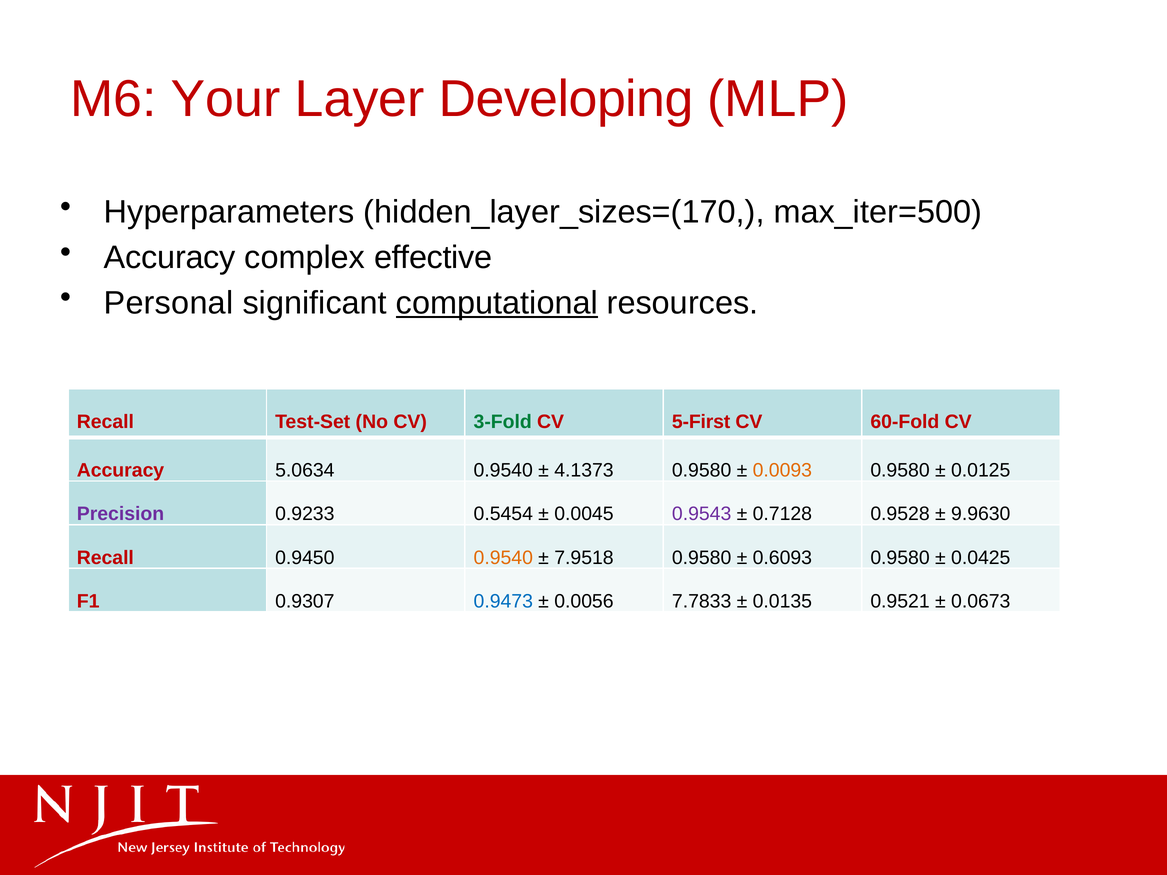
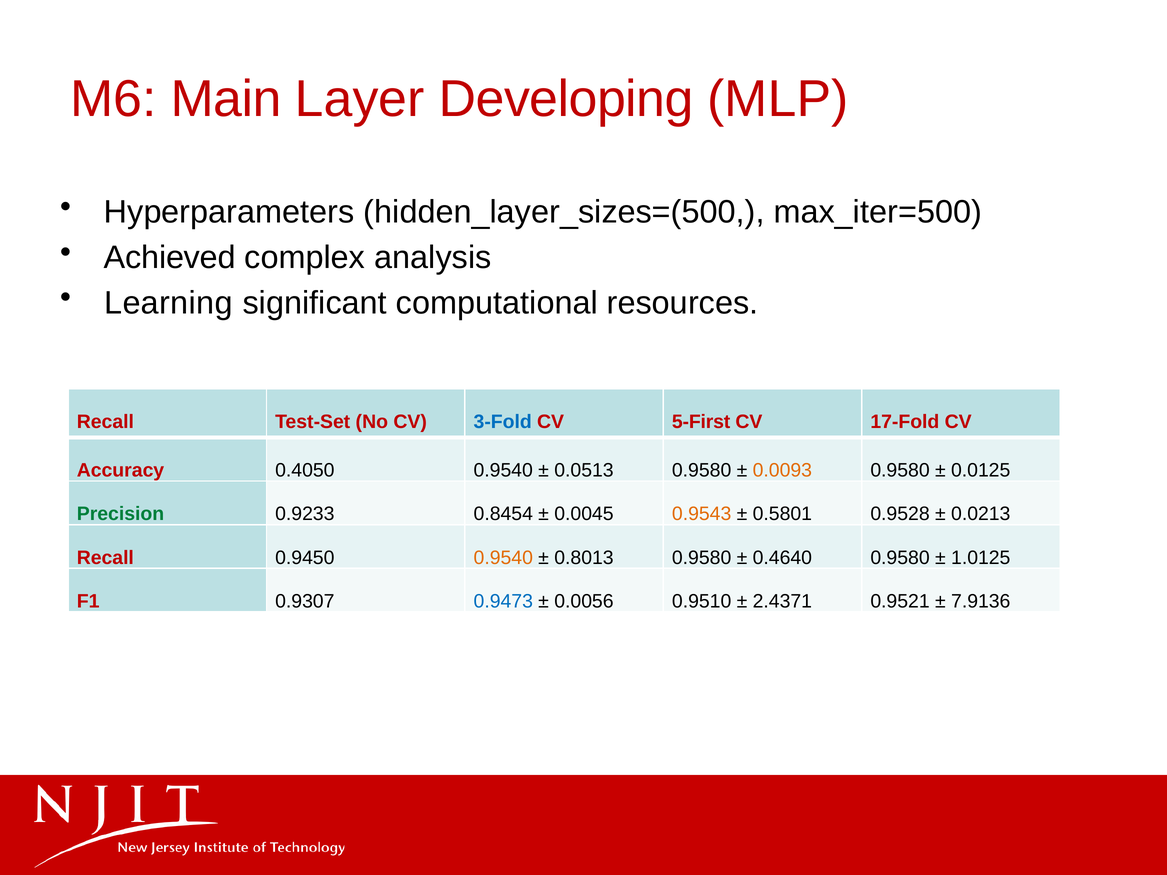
Your: Your -> Main
hidden_layer_sizes=(170: hidden_layer_sizes=(170 -> hidden_layer_sizes=(500
Accuracy at (170, 258): Accuracy -> Achieved
effective: effective -> analysis
Personal: Personal -> Learning
computational underline: present -> none
3-Fold colour: green -> blue
60-Fold: 60-Fold -> 17-Fold
5.0634: 5.0634 -> 0.4050
4.1373: 4.1373 -> 0.0513
Precision colour: purple -> green
0.5454: 0.5454 -> 0.8454
0.9543 colour: purple -> orange
0.7128: 0.7128 -> 0.5801
9.9630: 9.9630 -> 0.0213
7.9518: 7.9518 -> 0.8013
0.6093: 0.6093 -> 0.4640
0.0425: 0.0425 -> 1.0125
7.7833: 7.7833 -> 0.9510
0.0135: 0.0135 -> 2.4371
0.0673: 0.0673 -> 7.9136
